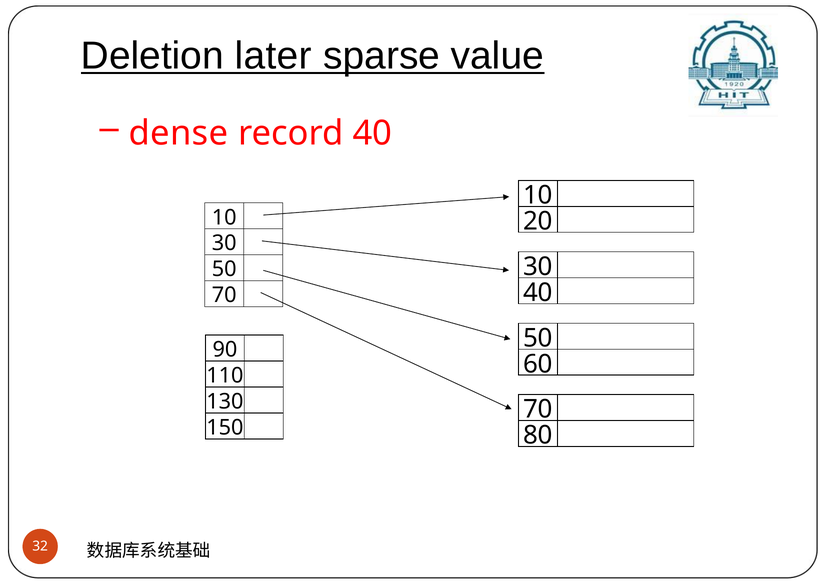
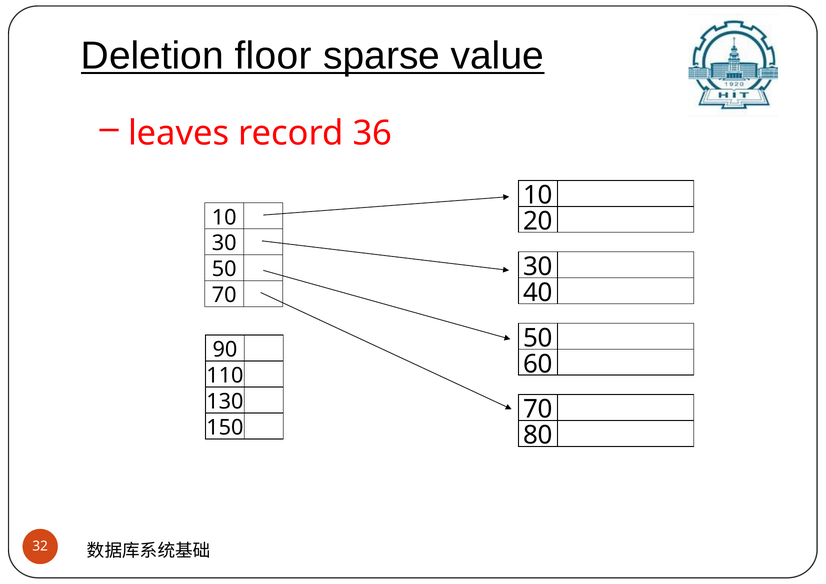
later: later -> floor
dense: dense -> leaves
record 40: 40 -> 36
